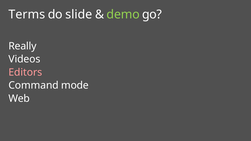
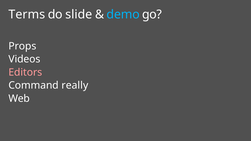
demo colour: light green -> light blue
Really: Really -> Props
mode: mode -> really
